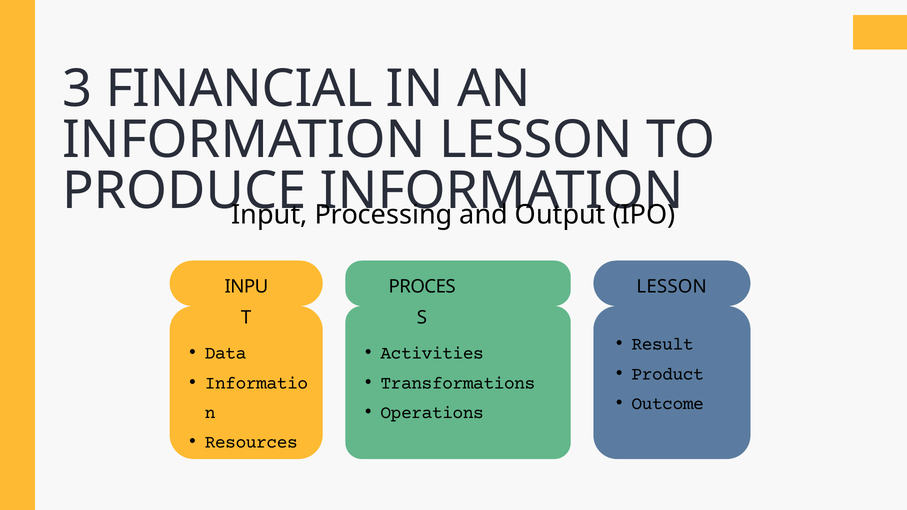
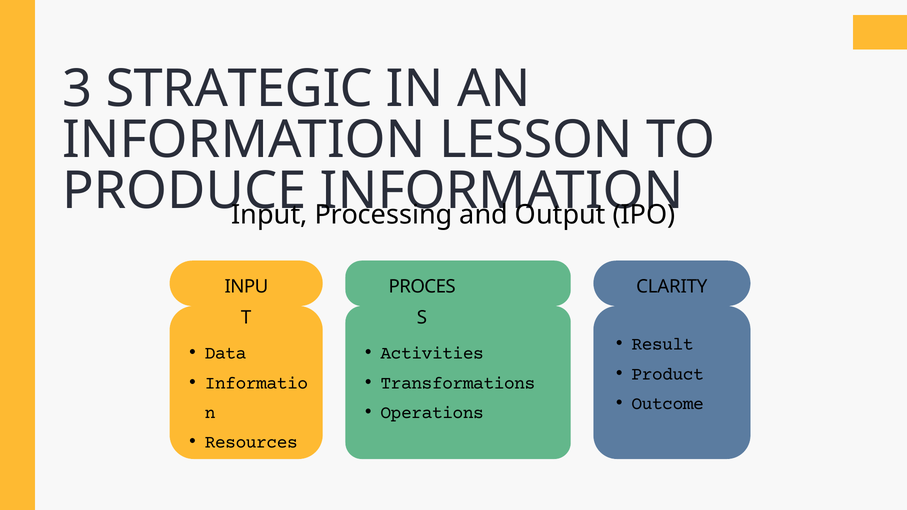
FINANCIAL: FINANCIAL -> STRATEGIC
LESSON at (672, 287): LESSON -> CLARITY
